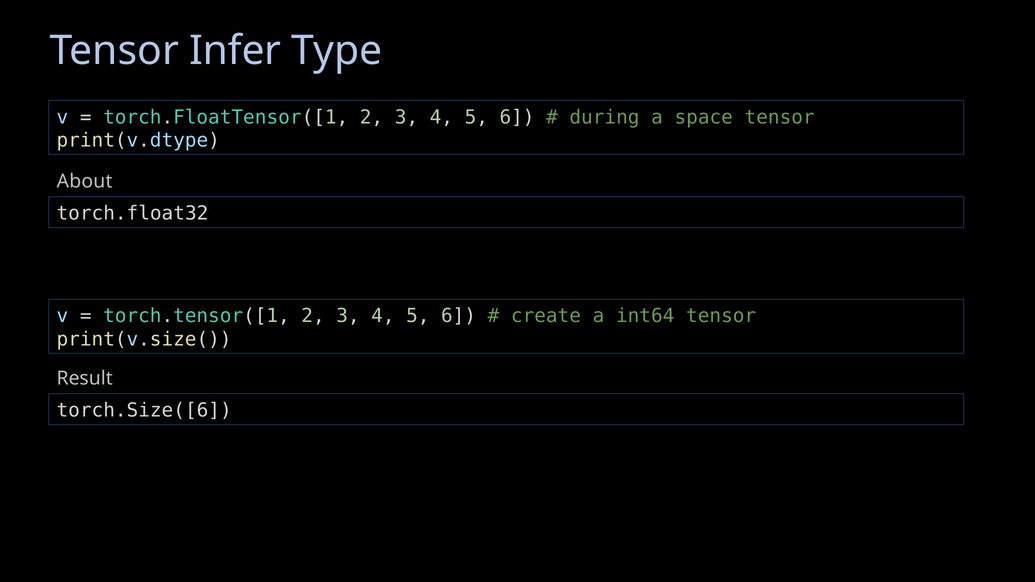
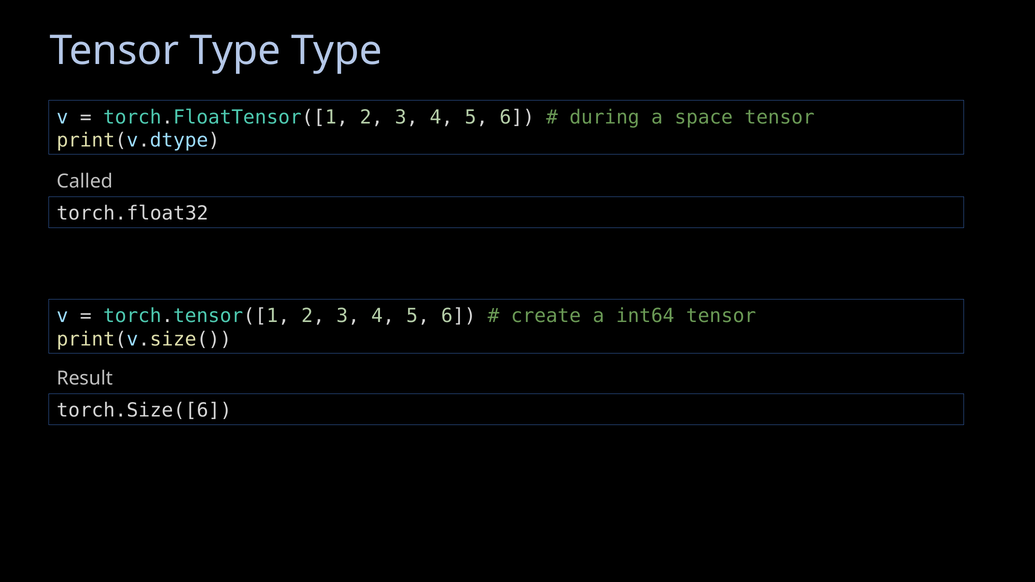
Tensor Infer: Infer -> Type
About: About -> Called
